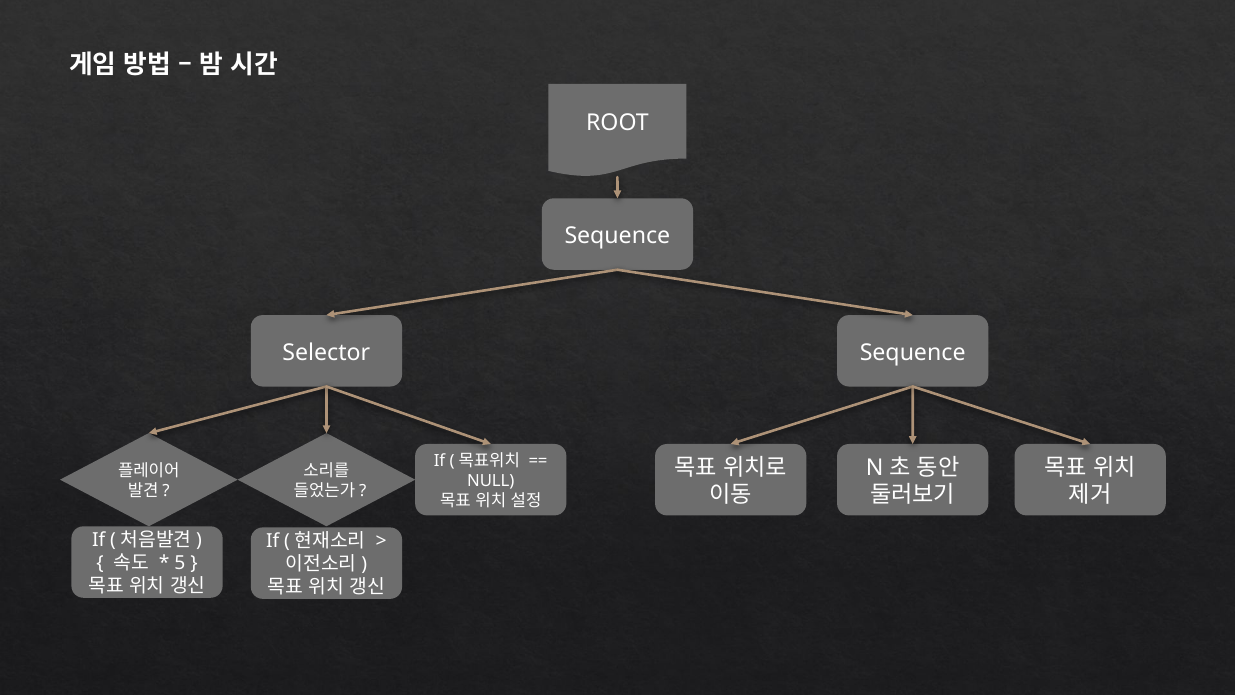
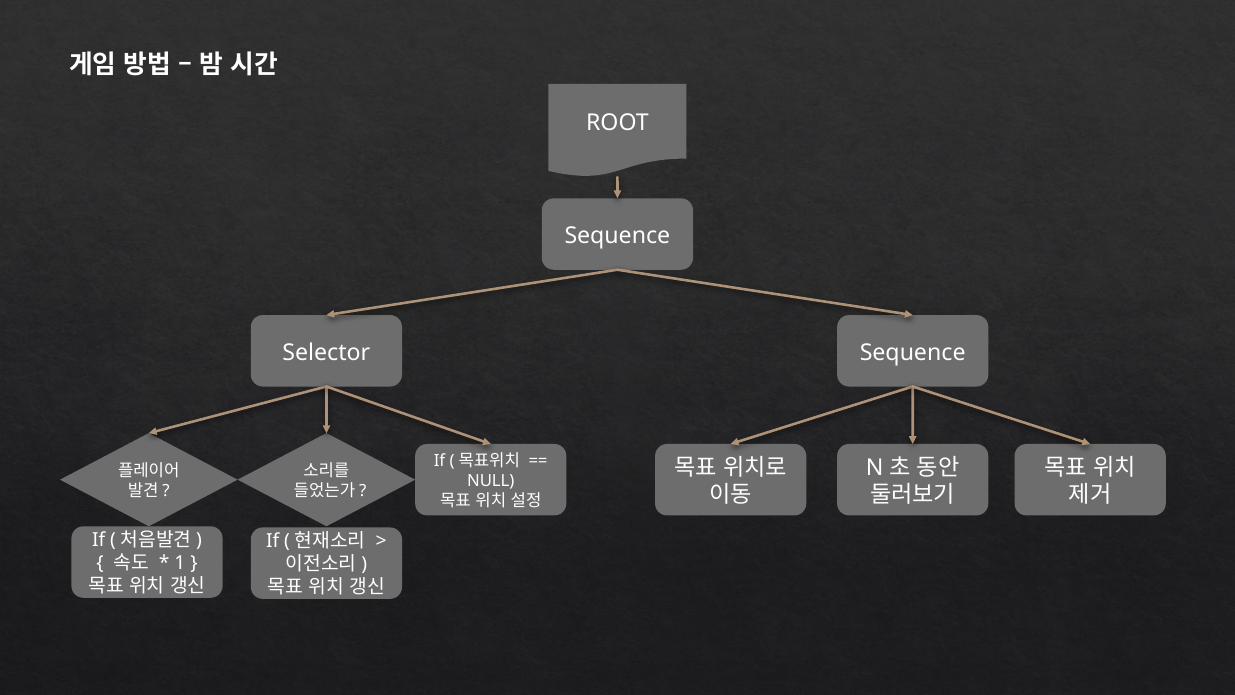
5: 5 -> 1
